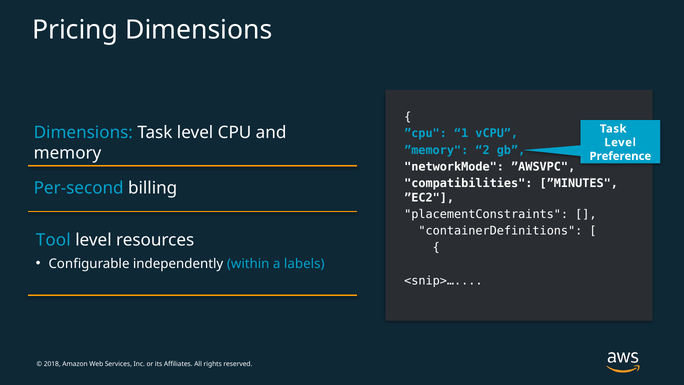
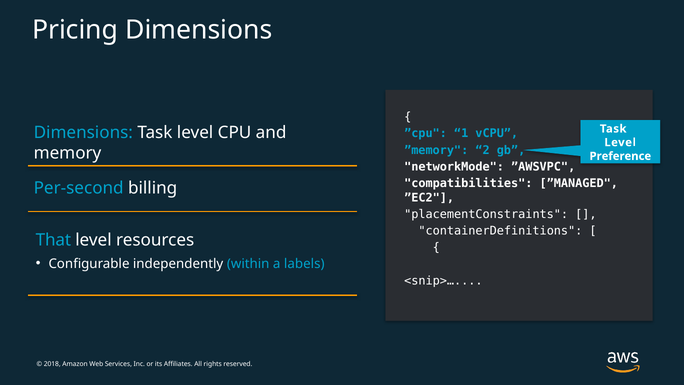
”MINUTES: ”MINUTES -> ”MANAGED
Tool: Tool -> That
